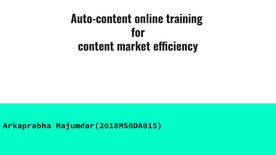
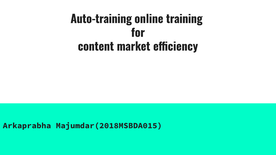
Auto-content: Auto-content -> Auto-training
